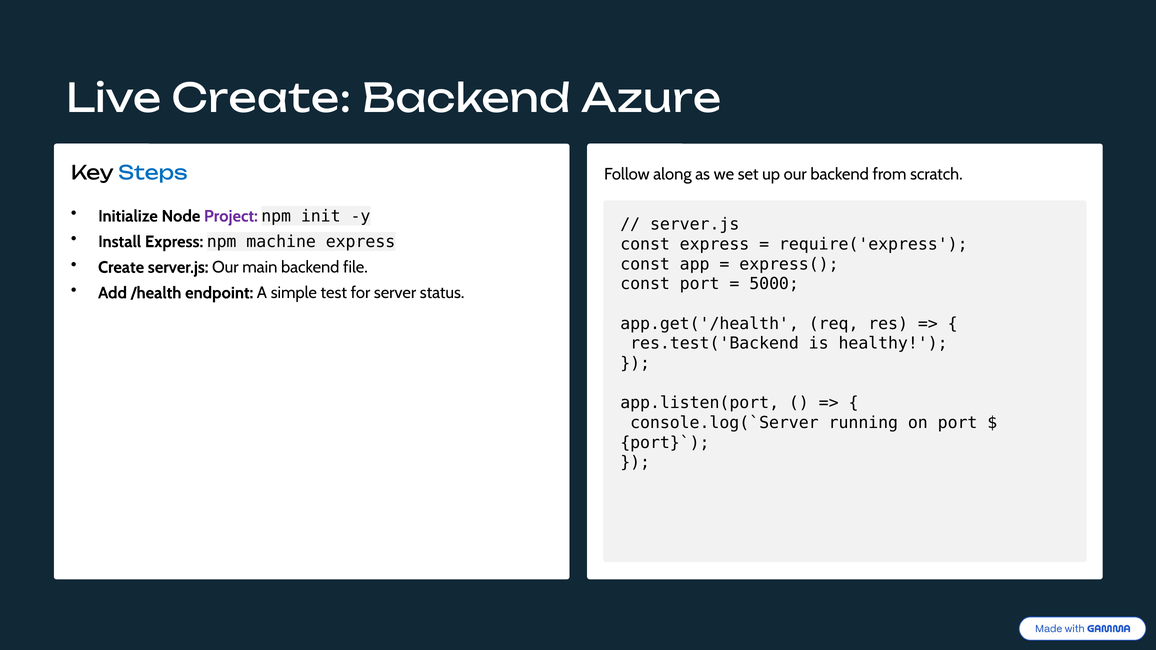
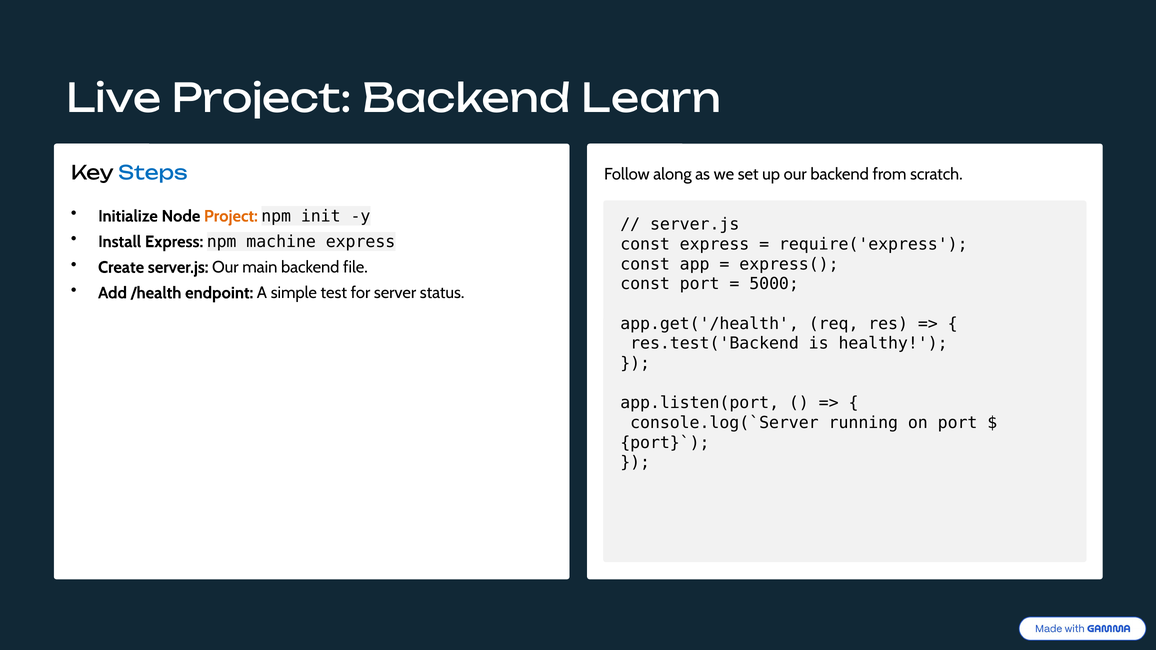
Live Create: Create -> Project
Azure: Azure -> Learn
Project at (231, 216) colour: purple -> orange
